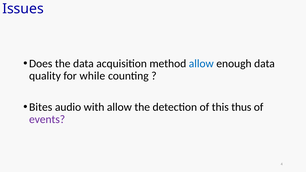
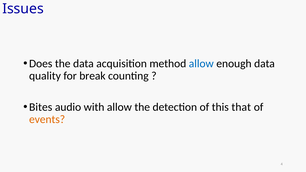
while: while -> break
thus: thus -> that
events colour: purple -> orange
